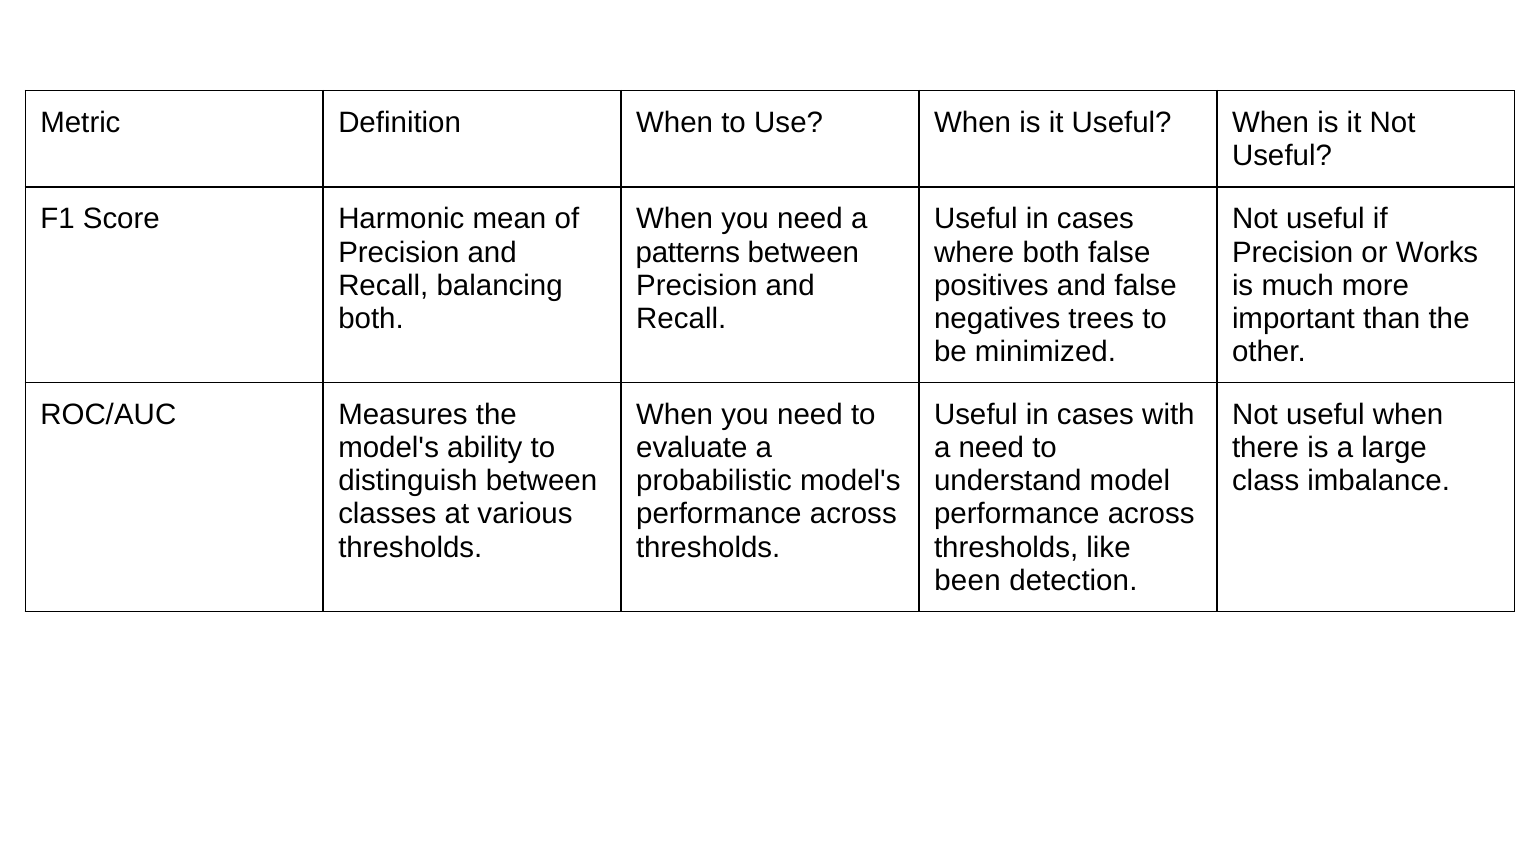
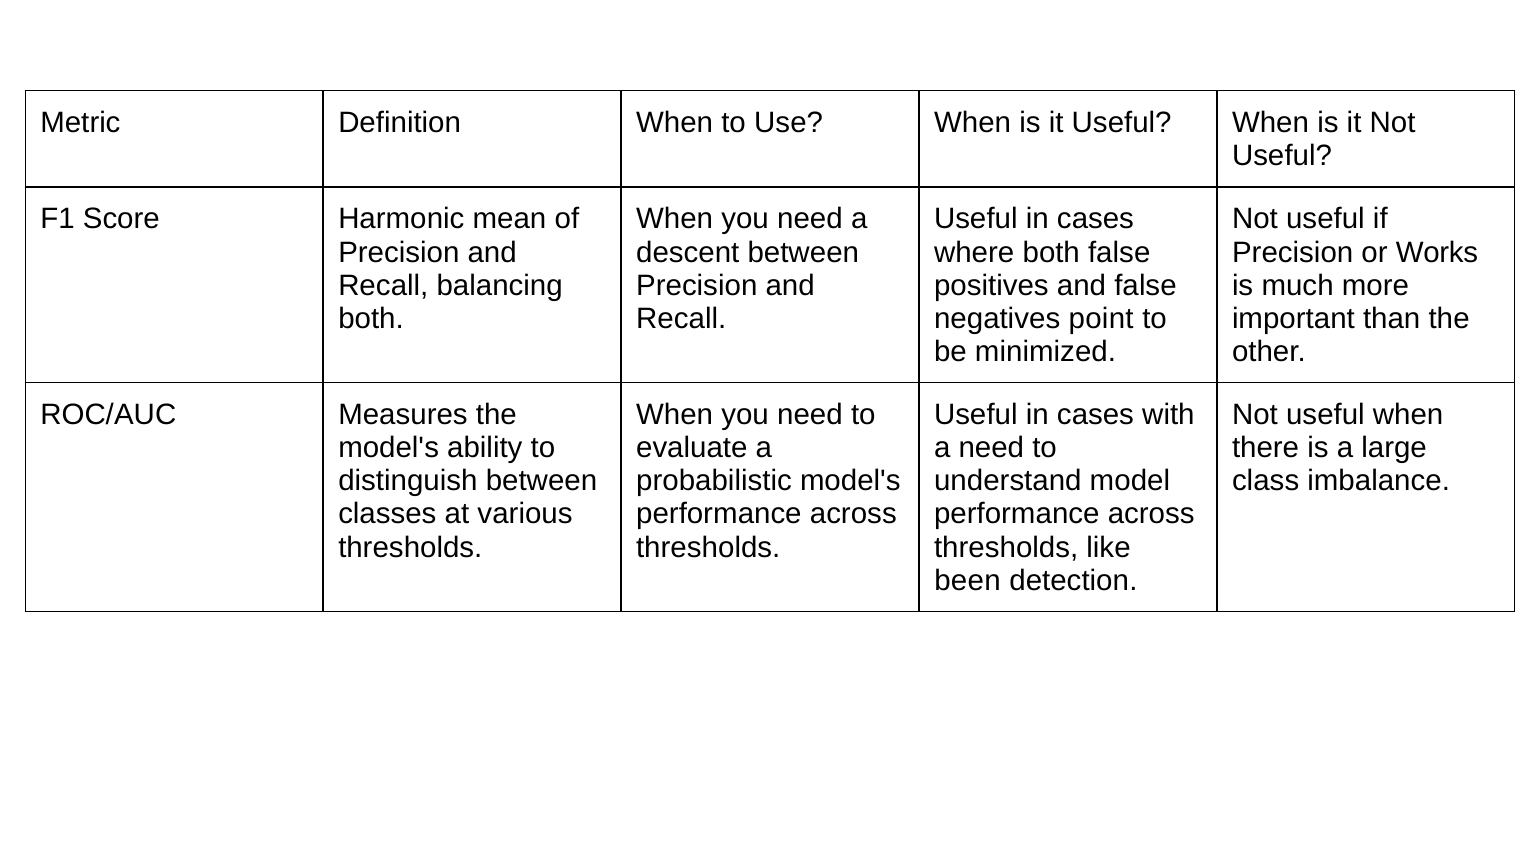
patterns: patterns -> descent
trees: trees -> point
